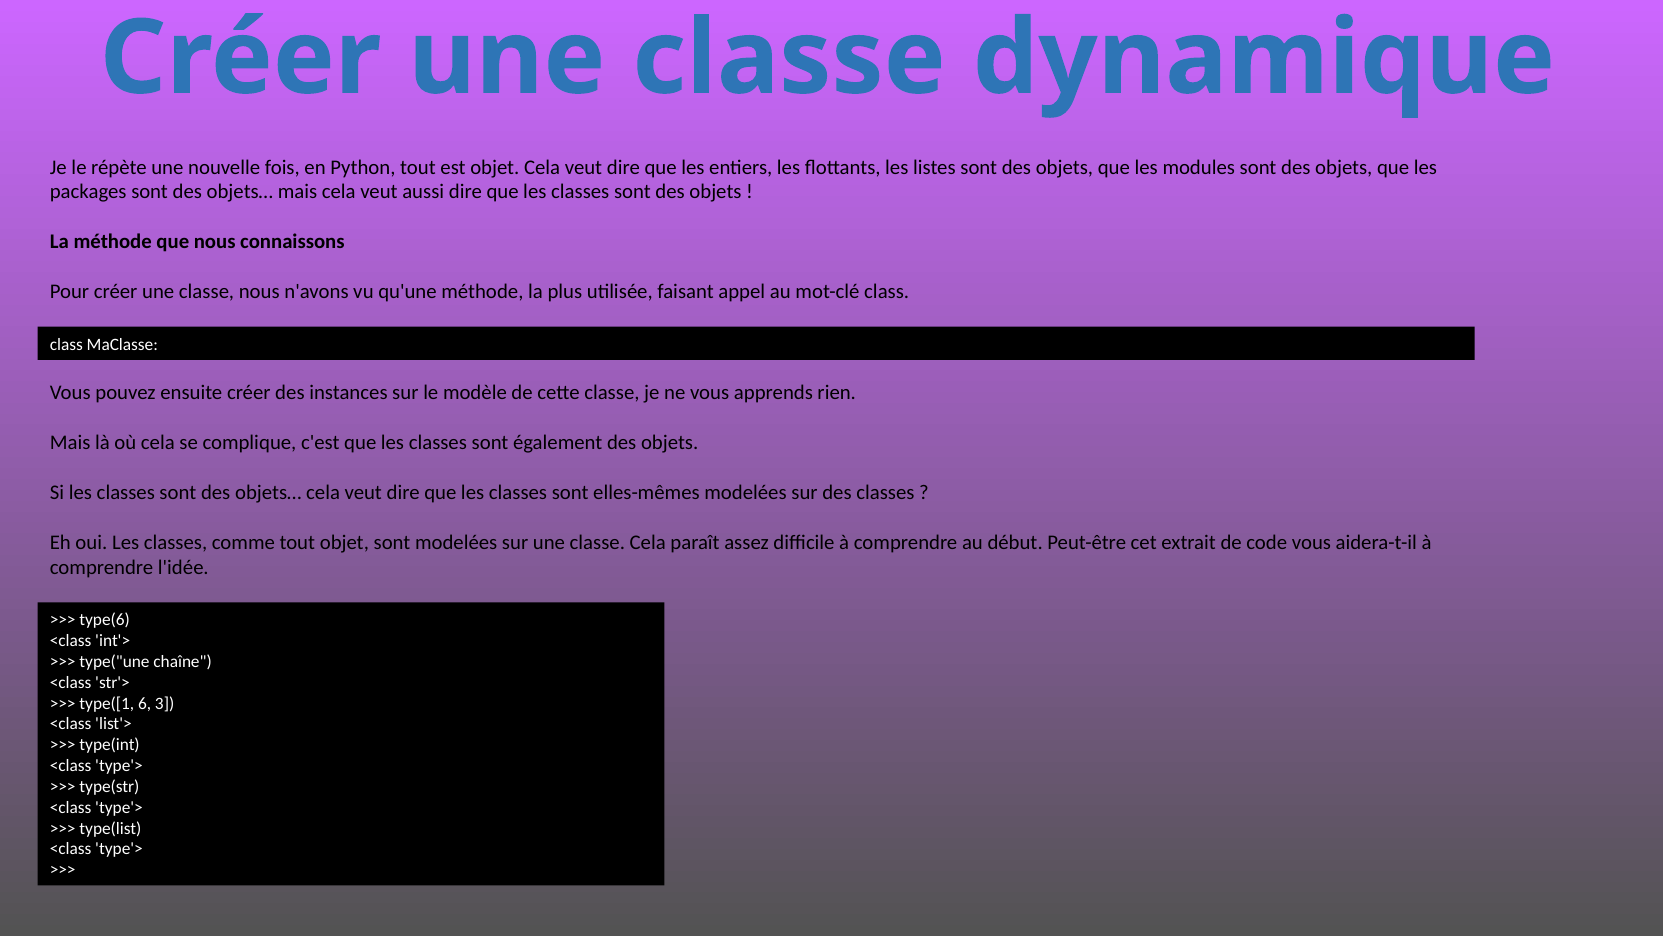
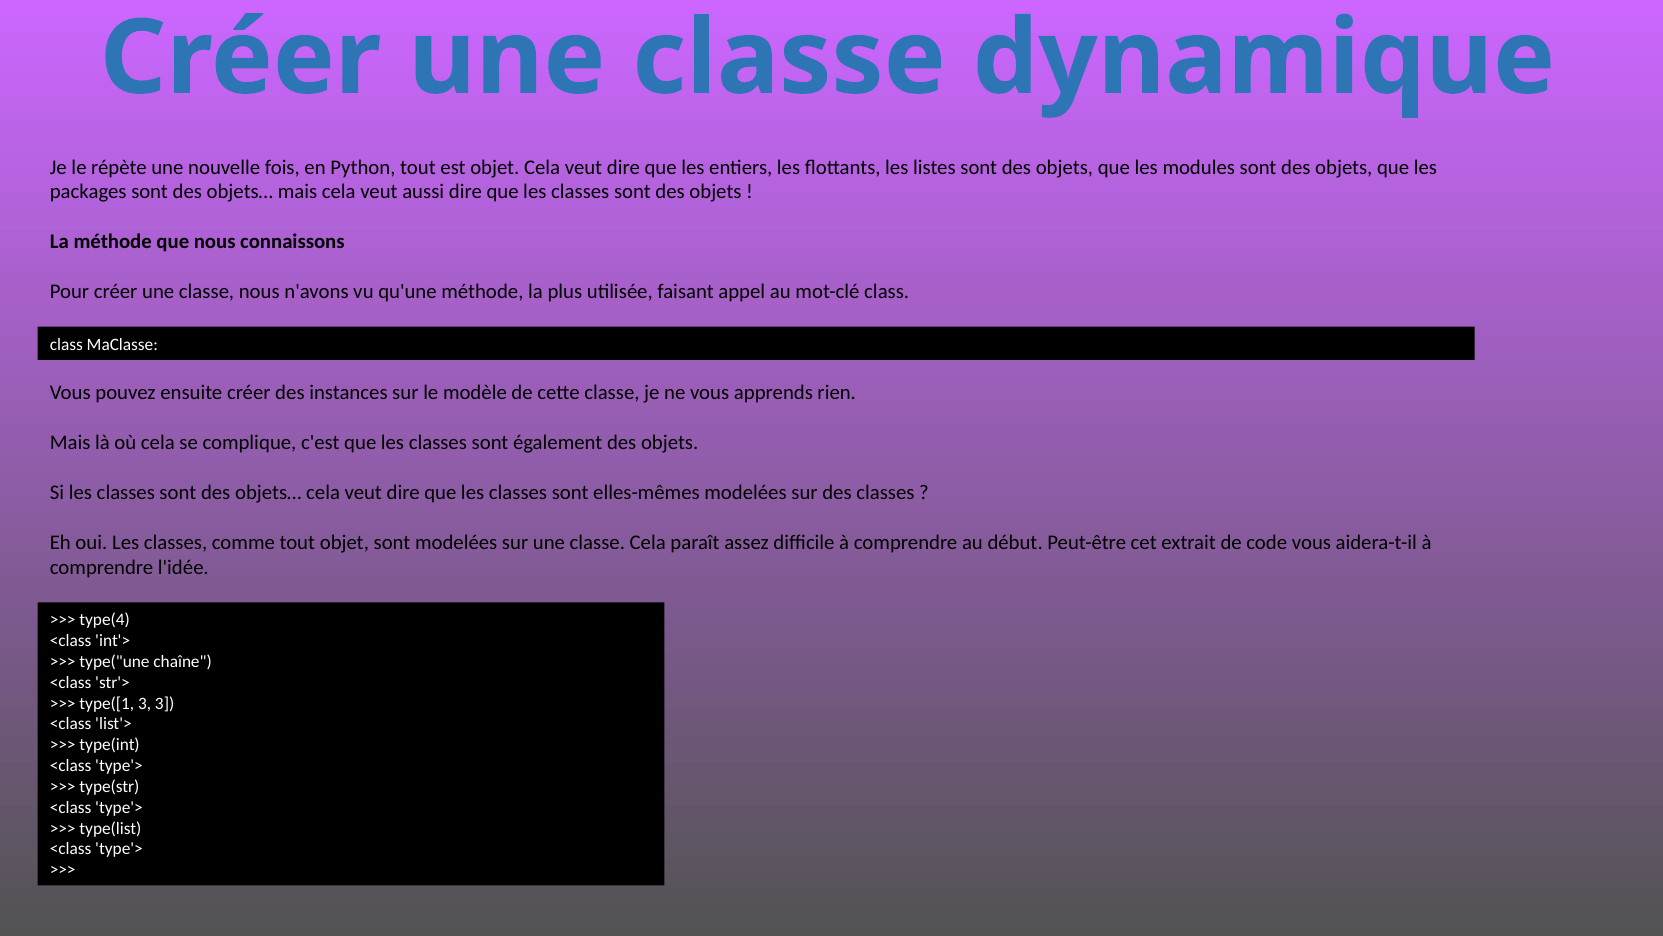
type(6: type(6 -> type(4
type([1 6: 6 -> 3
